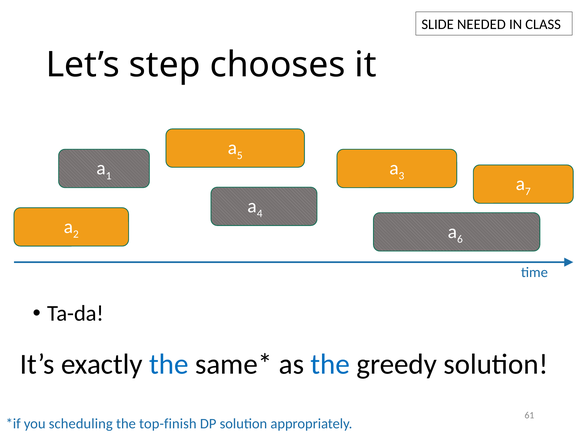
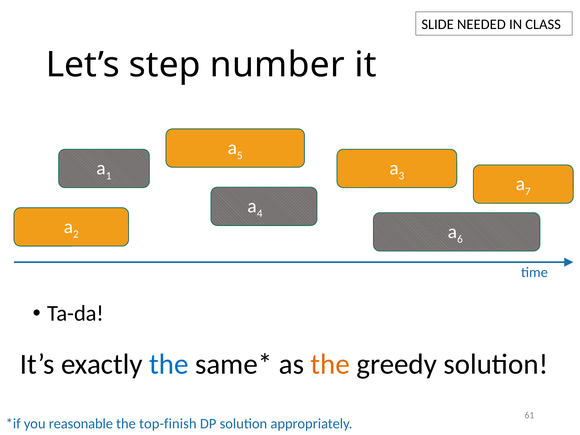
chooses: chooses -> number
the at (330, 364) colour: blue -> orange
scheduling: scheduling -> reasonable
